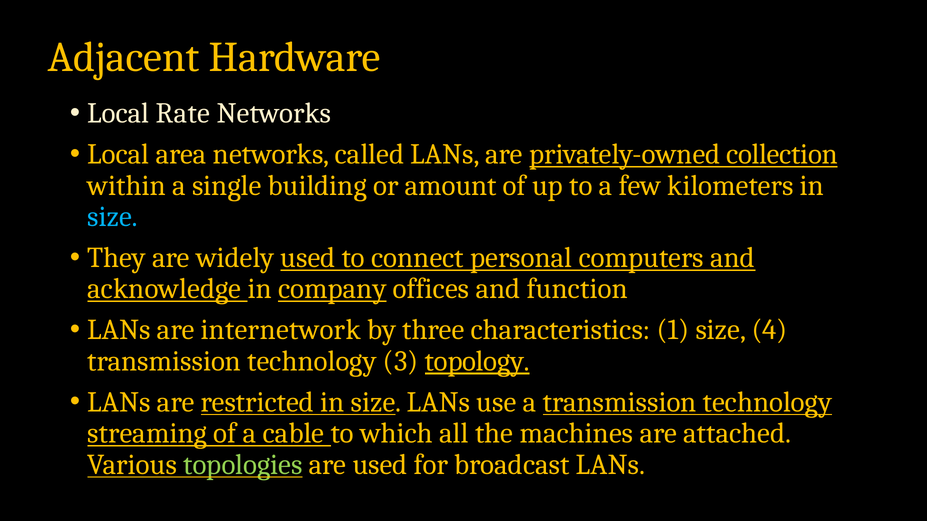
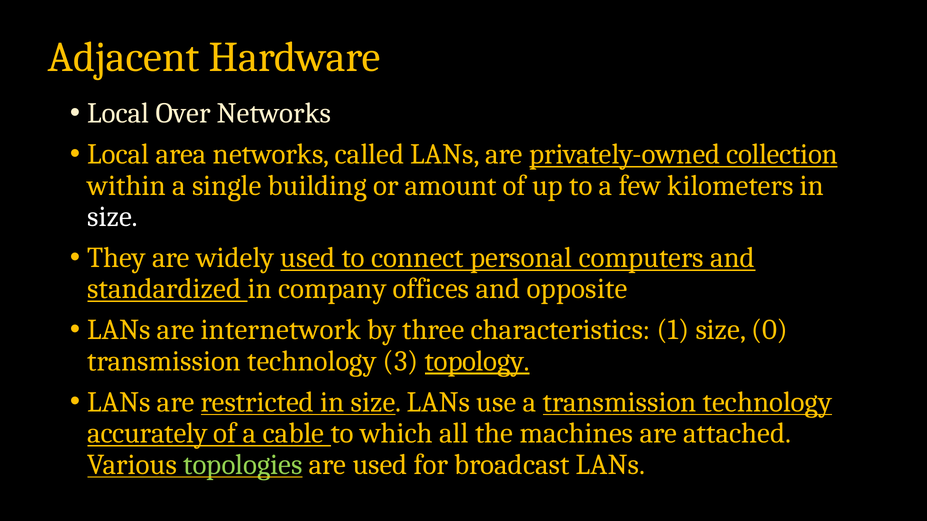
Rate: Rate -> Over
size at (113, 217) colour: light blue -> white
acknowledge: acknowledge -> standardized
company underline: present -> none
function: function -> opposite
4: 4 -> 0
streaming: streaming -> accurately
